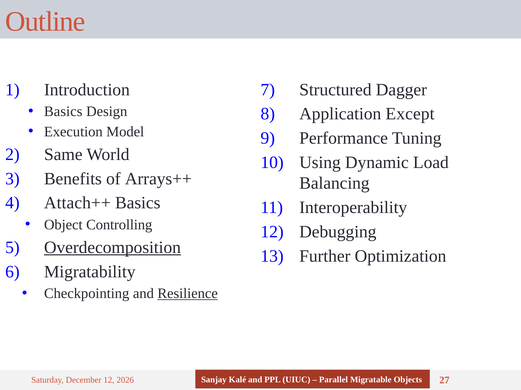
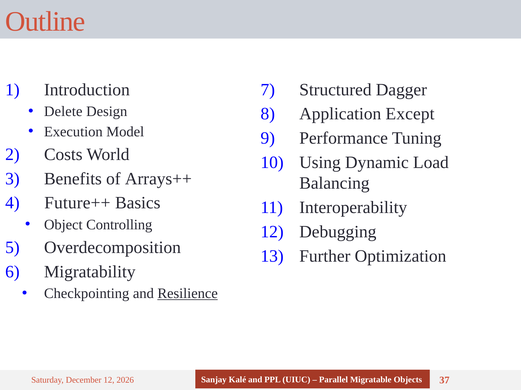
Basics at (63, 112): Basics -> Delete
Same: Same -> Costs
Attach++: Attach++ -> Future++
Overdecomposition underline: present -> none
27: 27 -> 37
